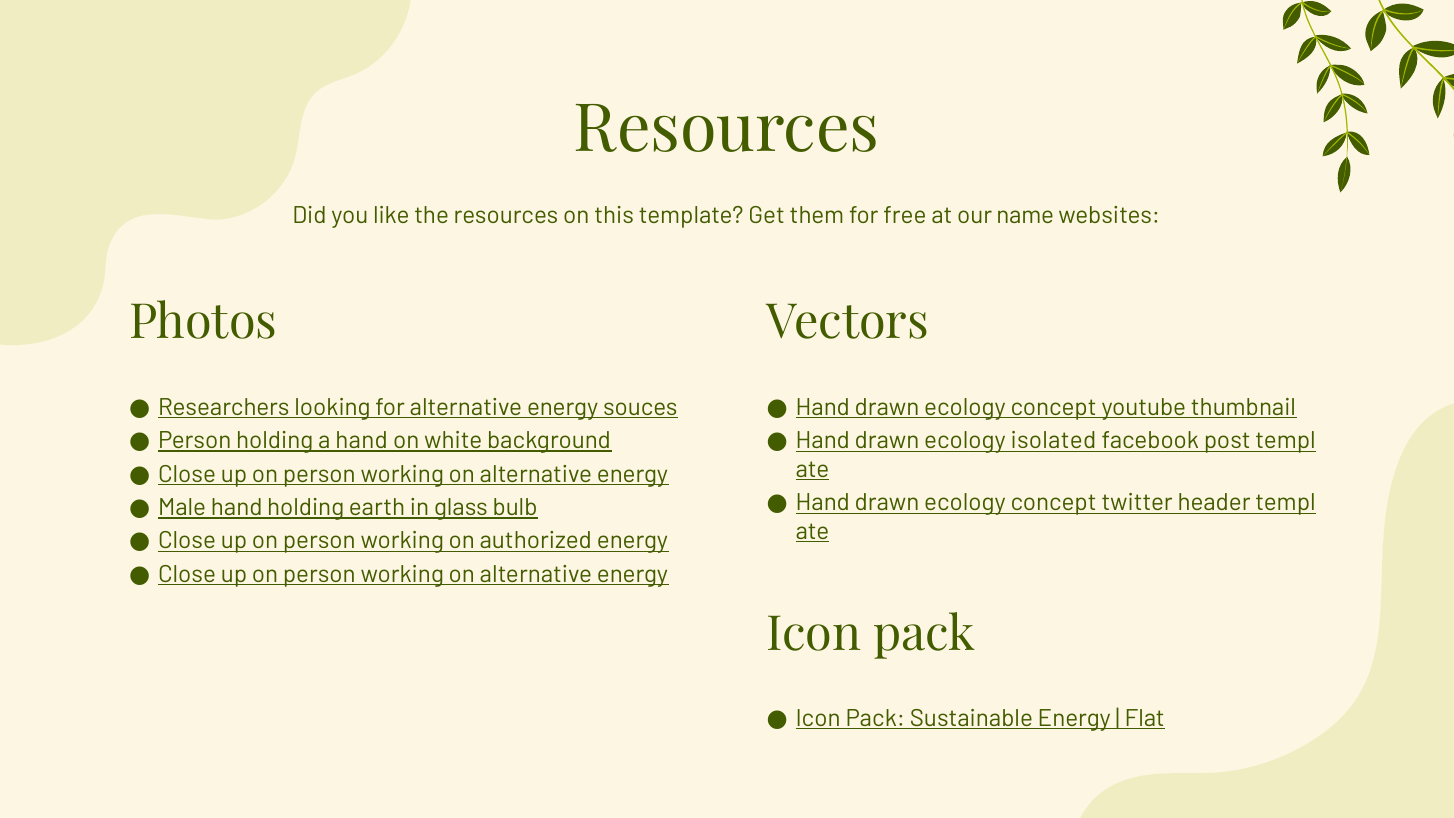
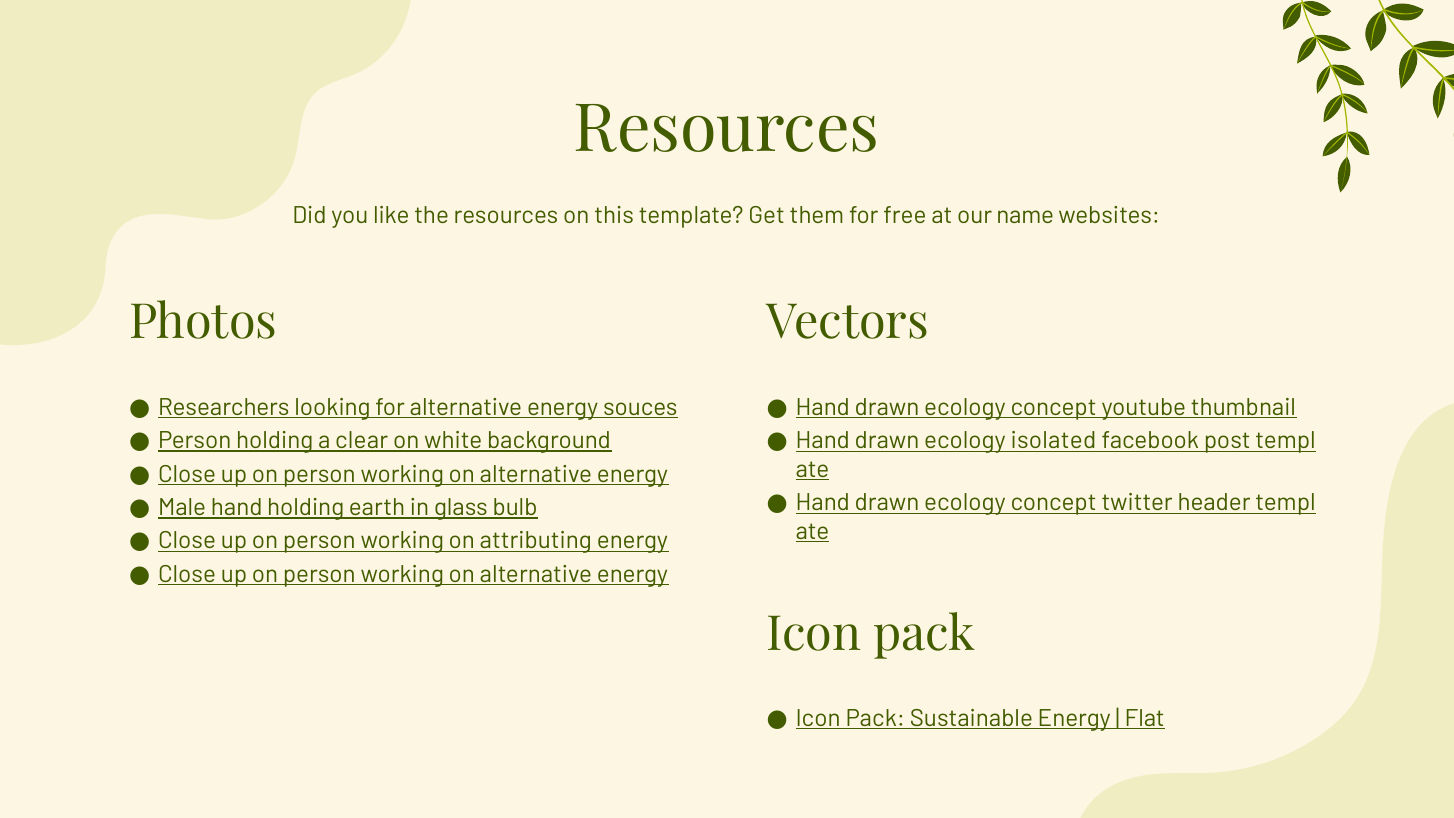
a hand: hand -> clear
authorized: authorized -> attributing
